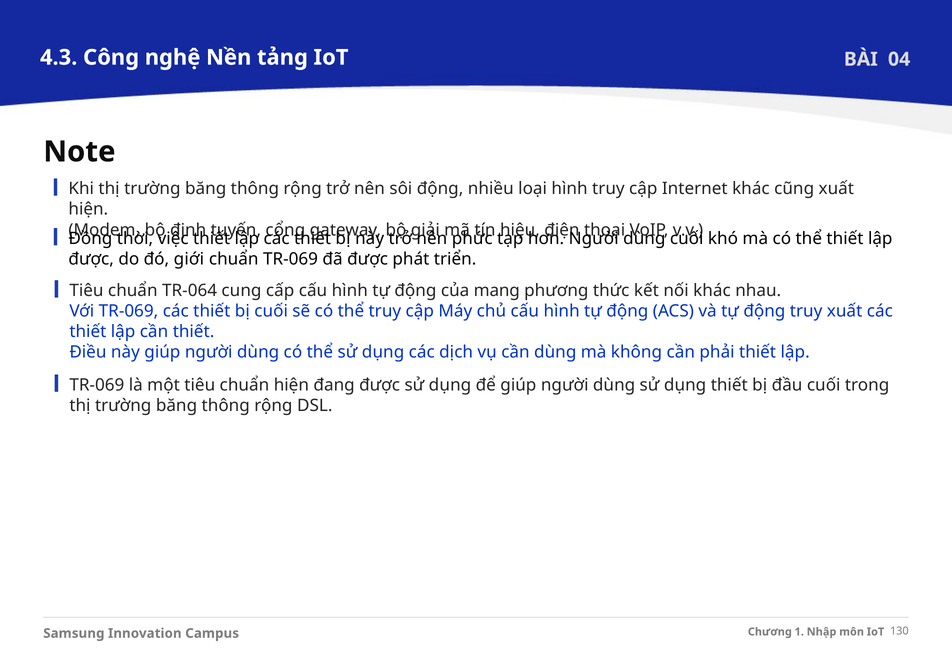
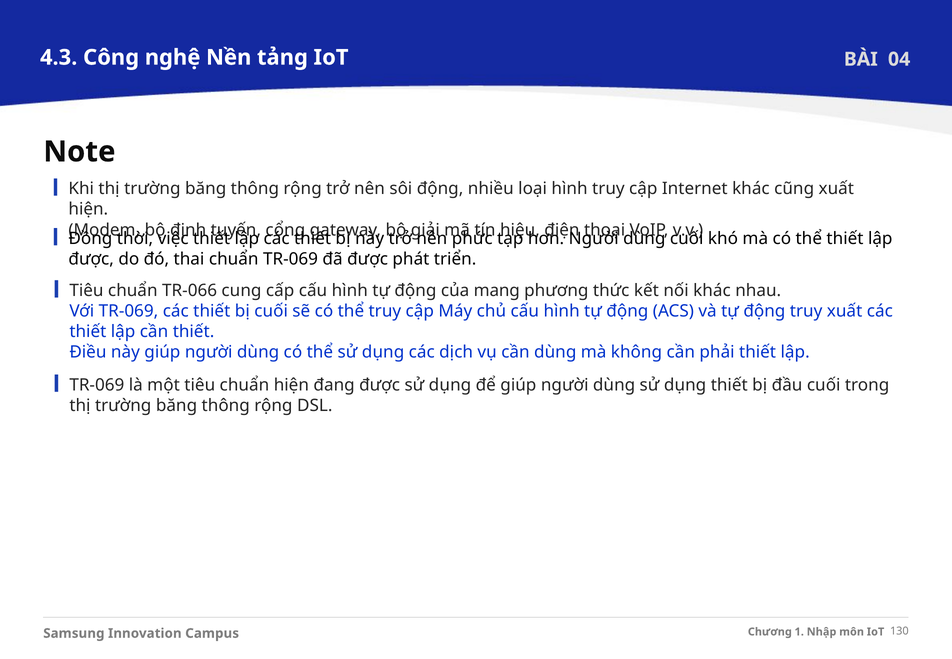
giới: giới -> thai
TR-064: TR-064 -> TR-066
